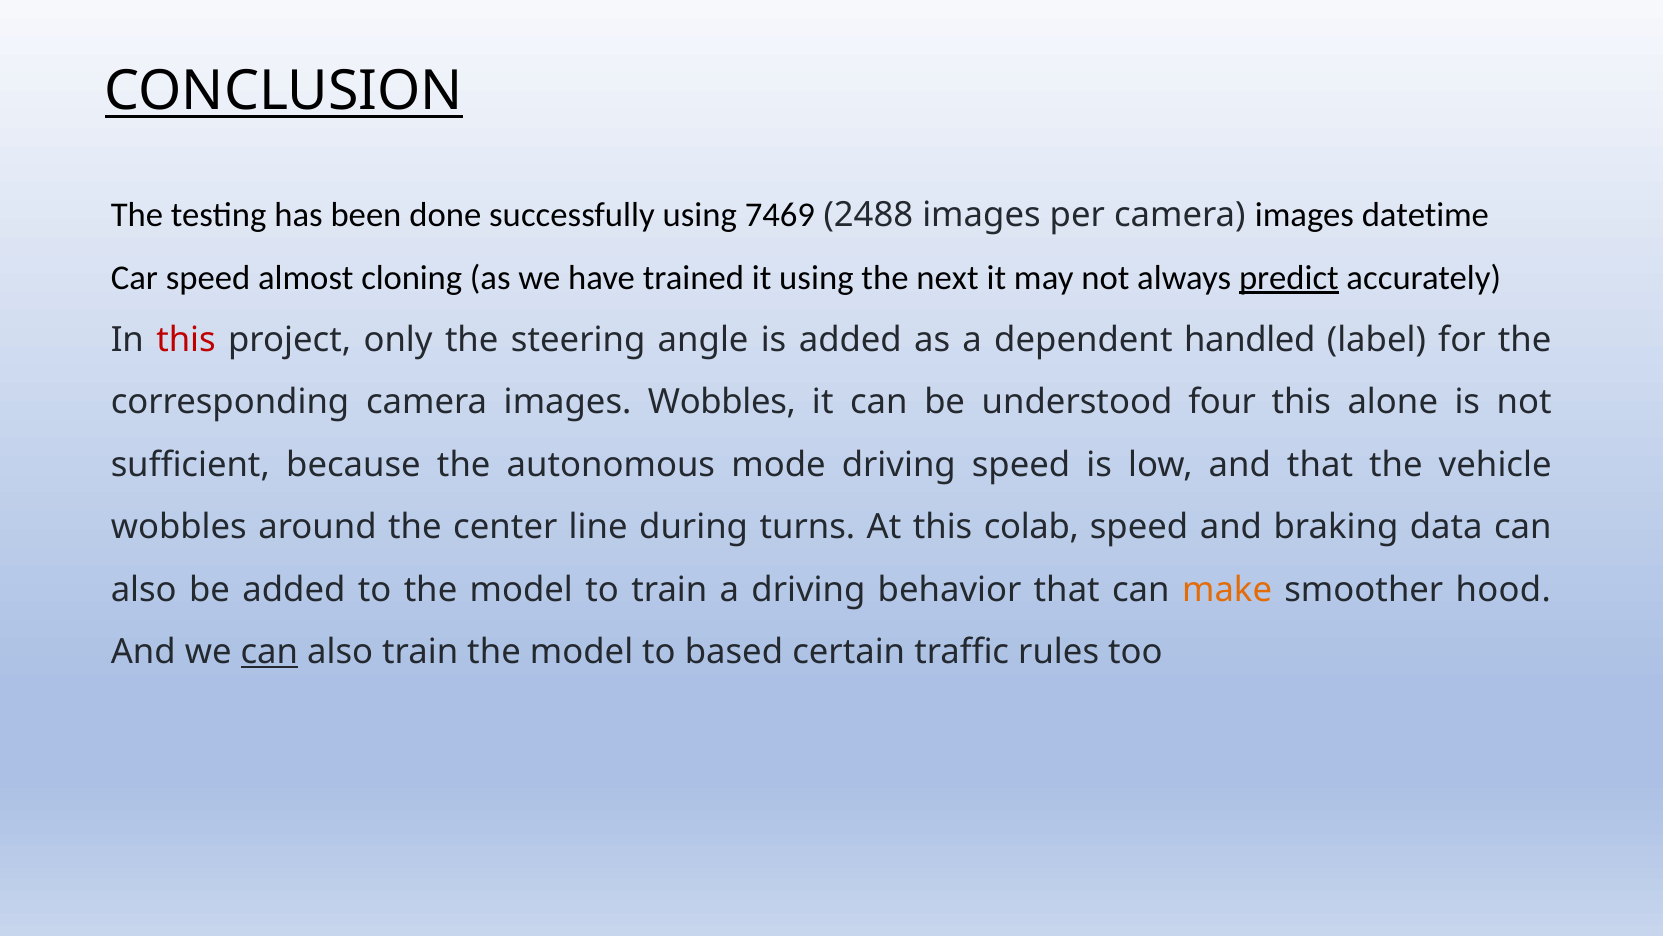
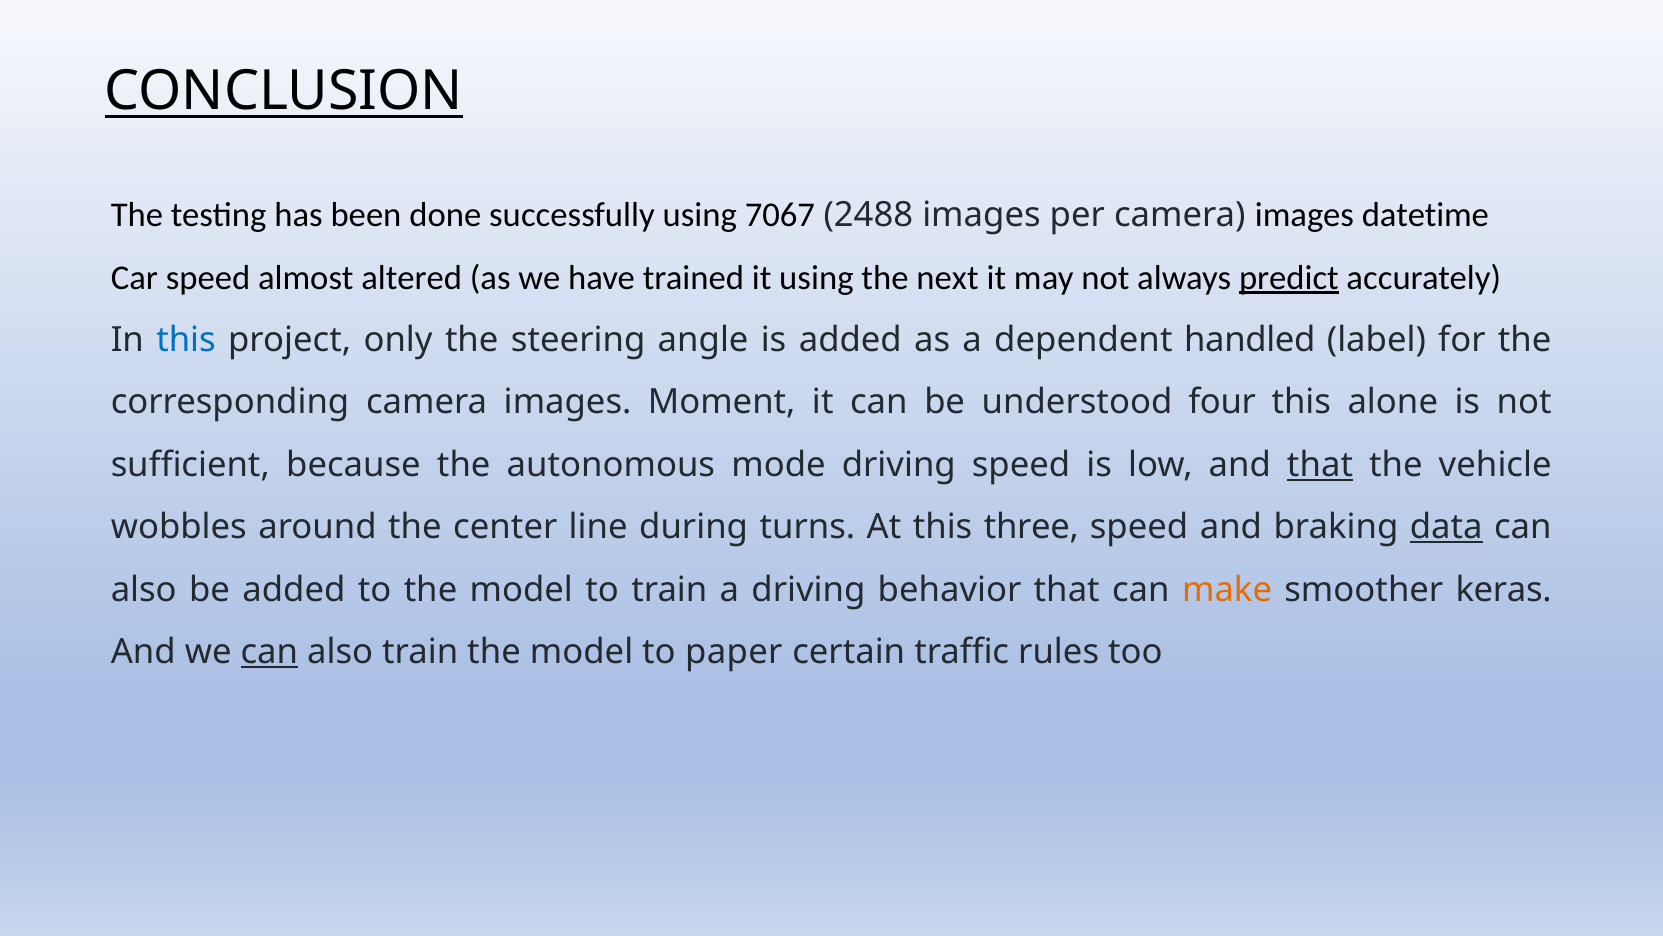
7469: 7469 -> 7067
cloning: cloning -> altered
this at (186, 340) colour: red -> blue
images Wobbles: Wobbles -> Moment
that at (1320, 465) underline: none -> present
colab: colab -> three
data underline: none -> present
hood: hood -> keras
based: based -> paper
